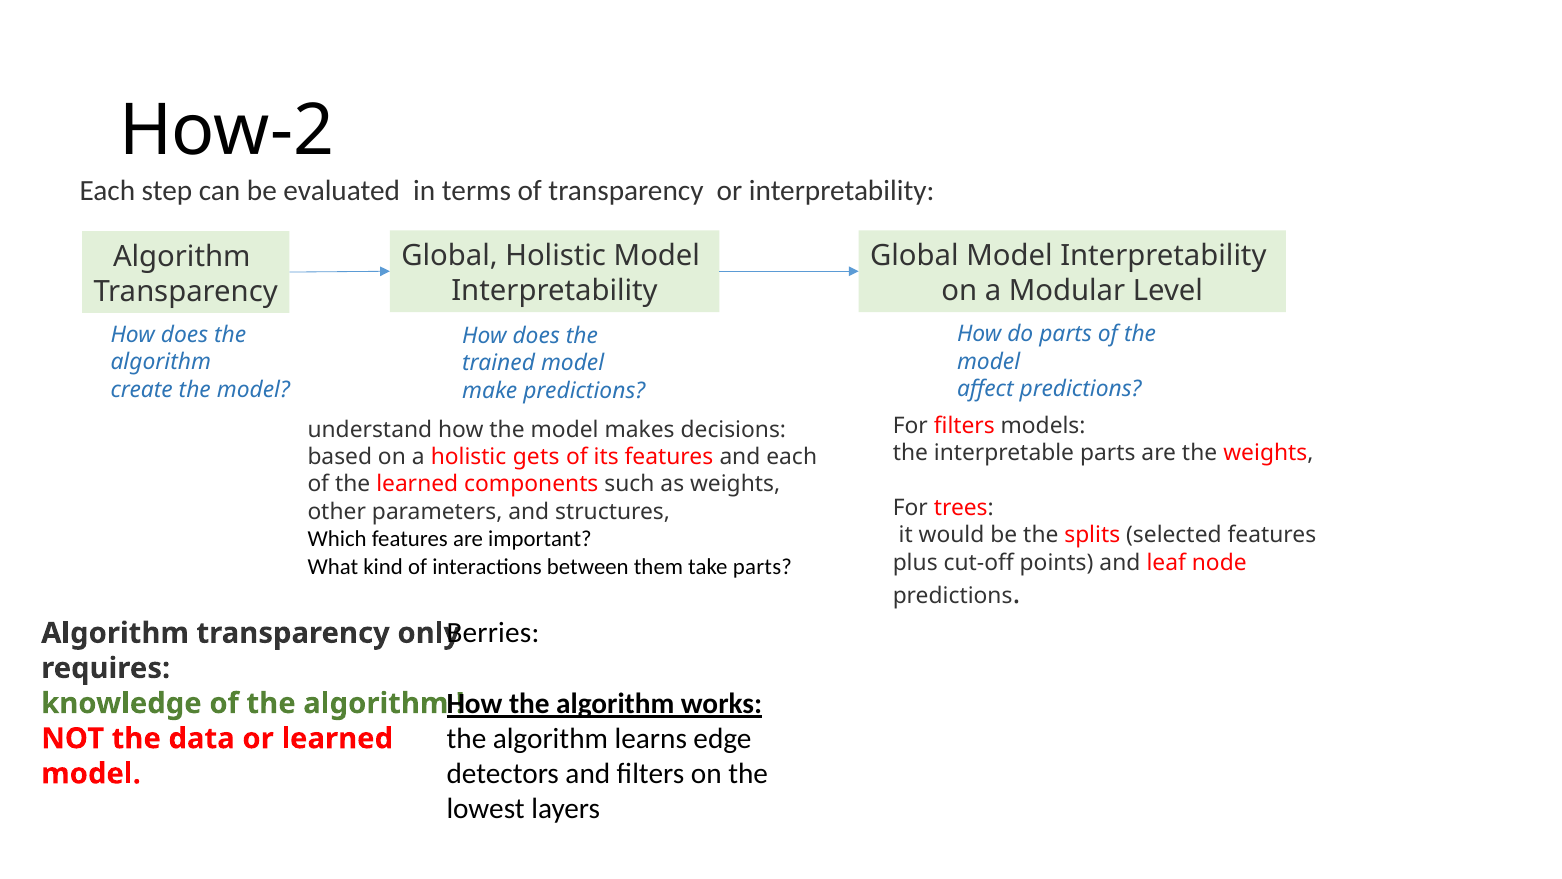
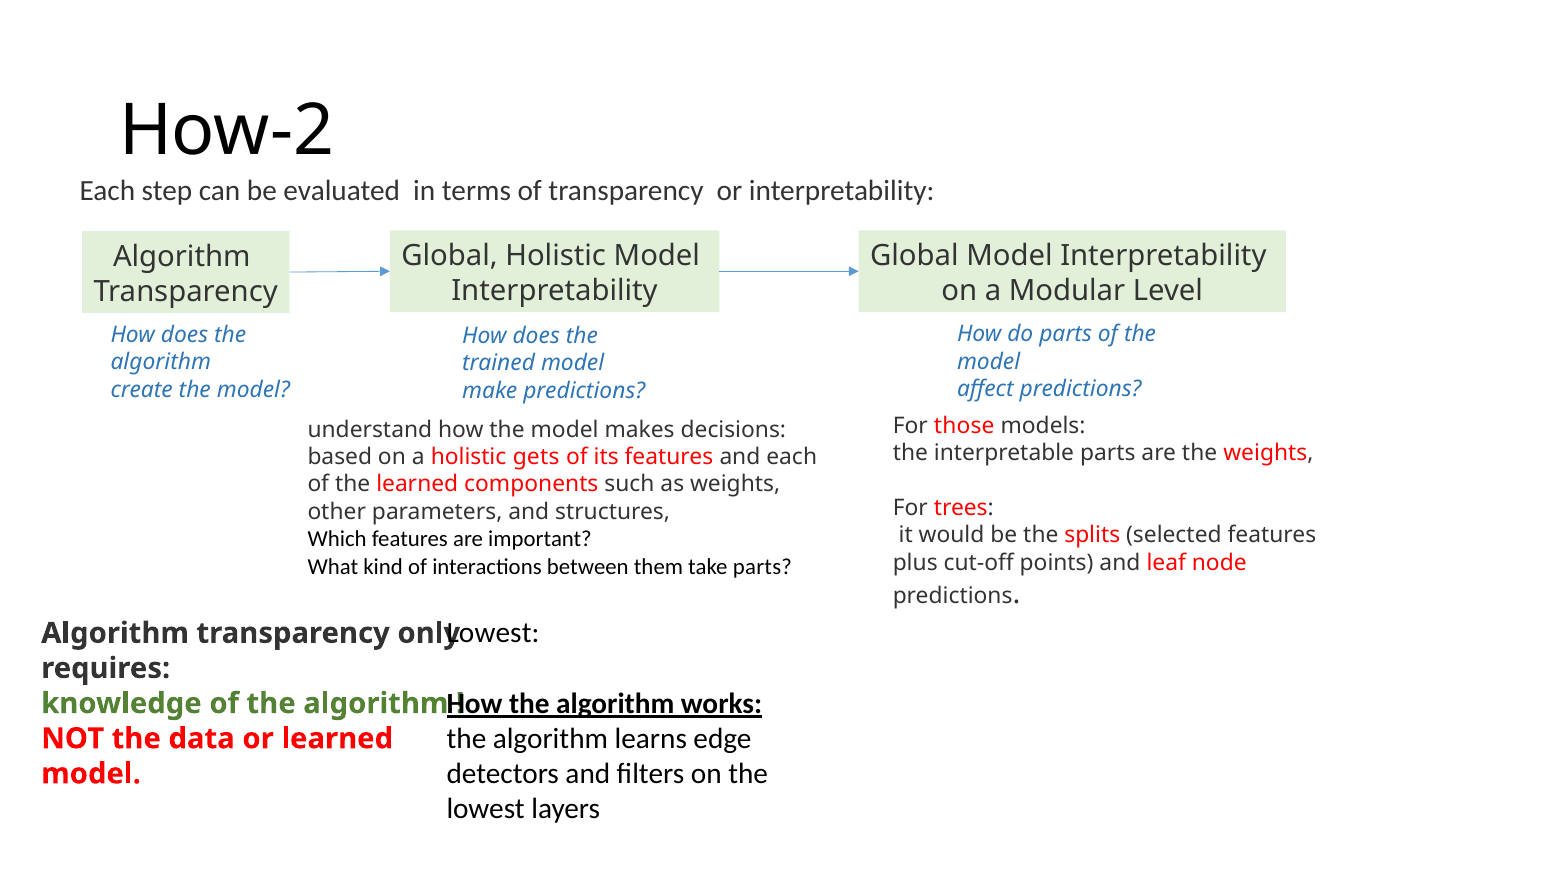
For filters: filters -> those
Berries at (493, 633): Berries -> Lowest
